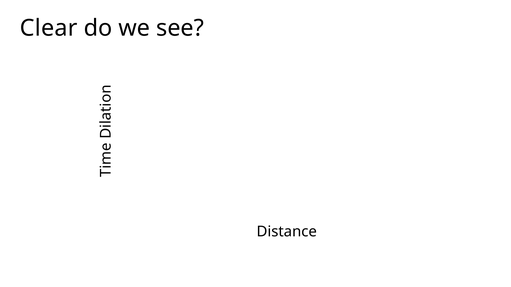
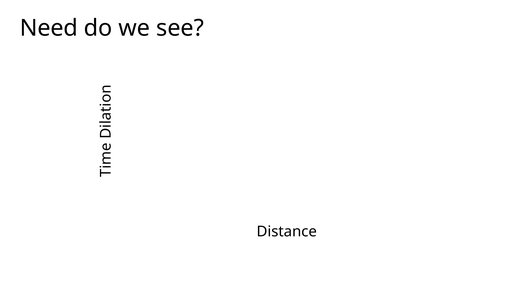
Clear: Clear -> Need
